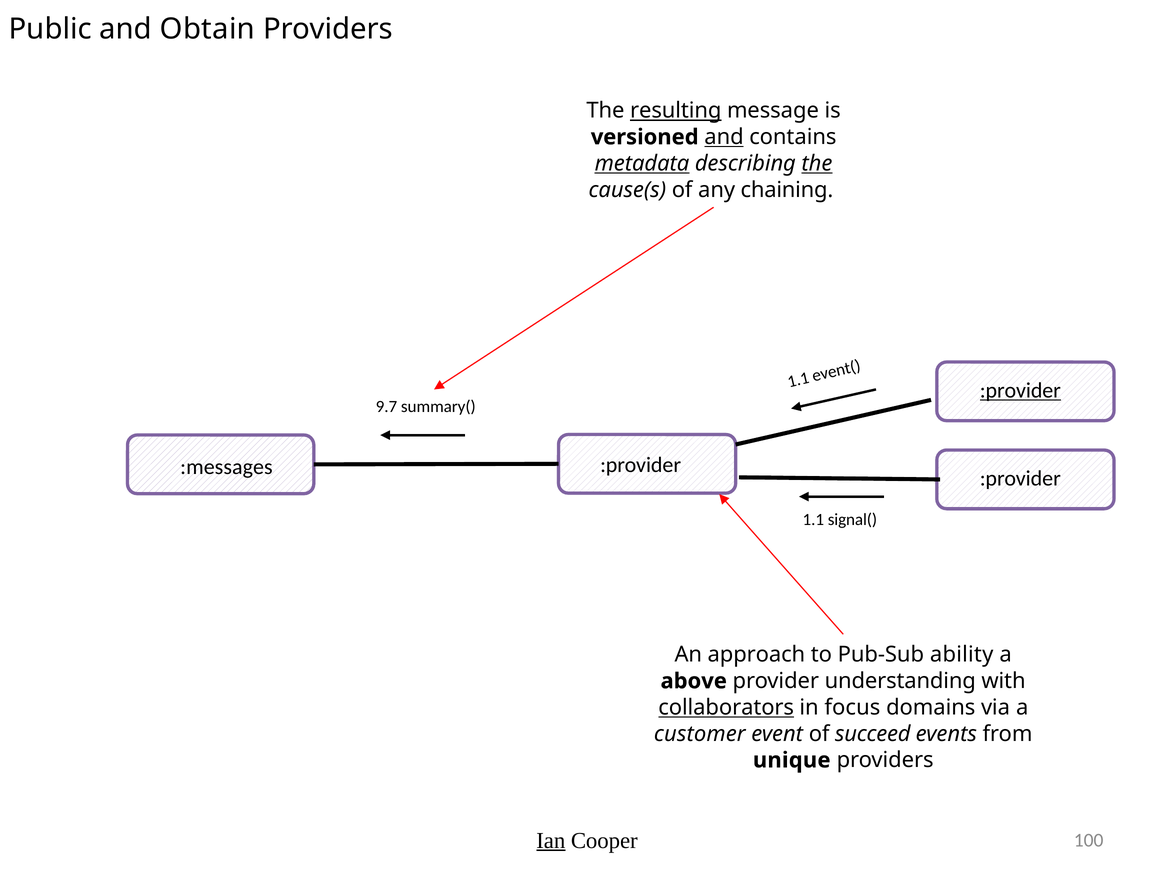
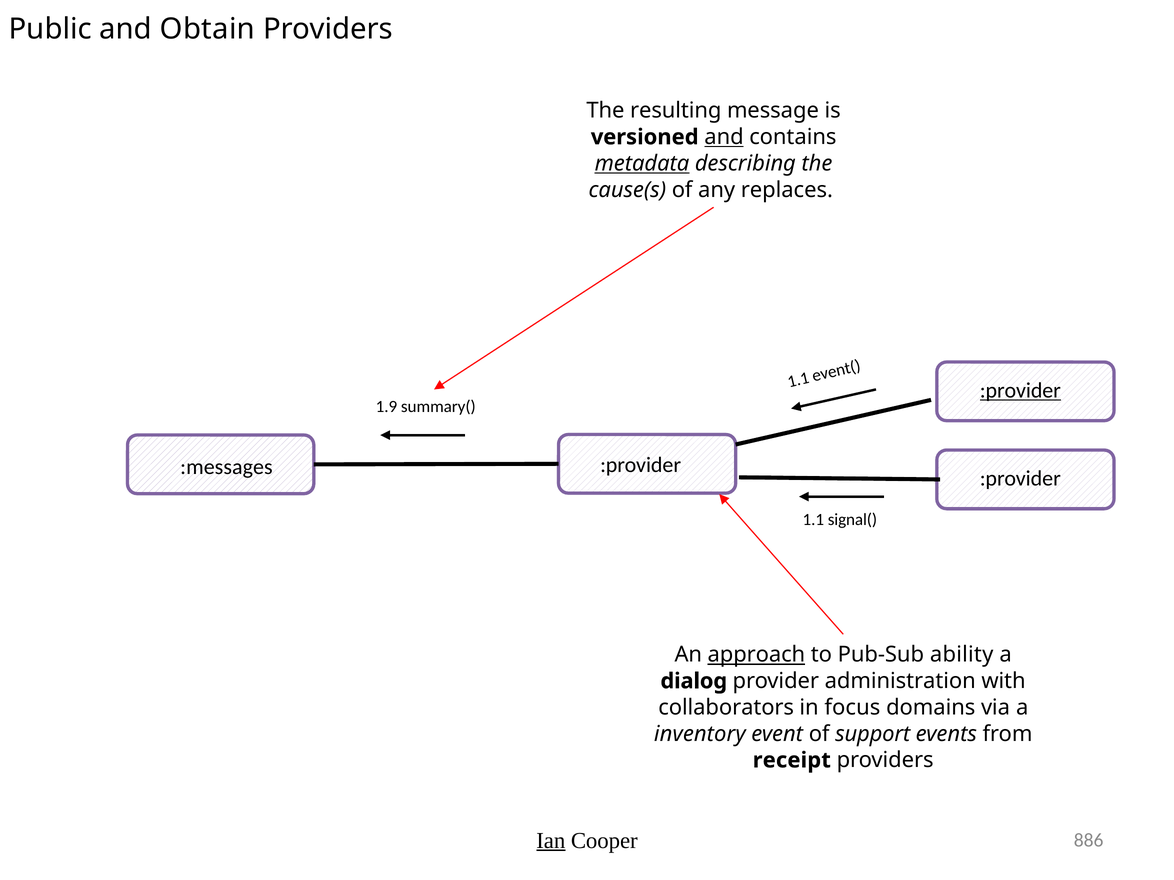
resulting underline: present -> none
the at (817, 164) underline: present -> none
chaining: chaining -> replaces
9.7: 9.7 -> 1.9
approach underline: none -> present
above: above -> dialog
understanding: understanding -> administration
collaborators underline: present -> none
customer: customer -> inventory
succeed: succeed -> support
unique: unique -> receipt
100: 100 -> 886
